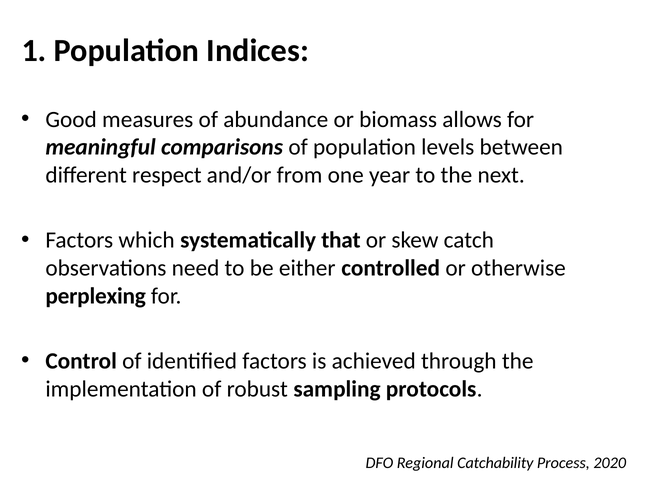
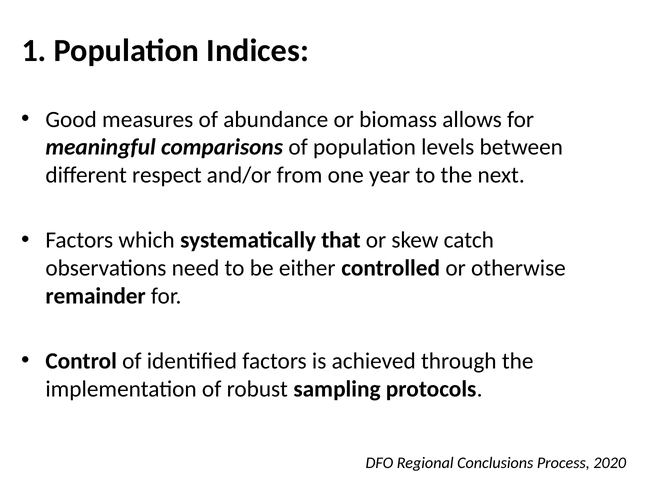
perplexing: perplexing -> remainder
Catchability: Catchability -> Conclusions
